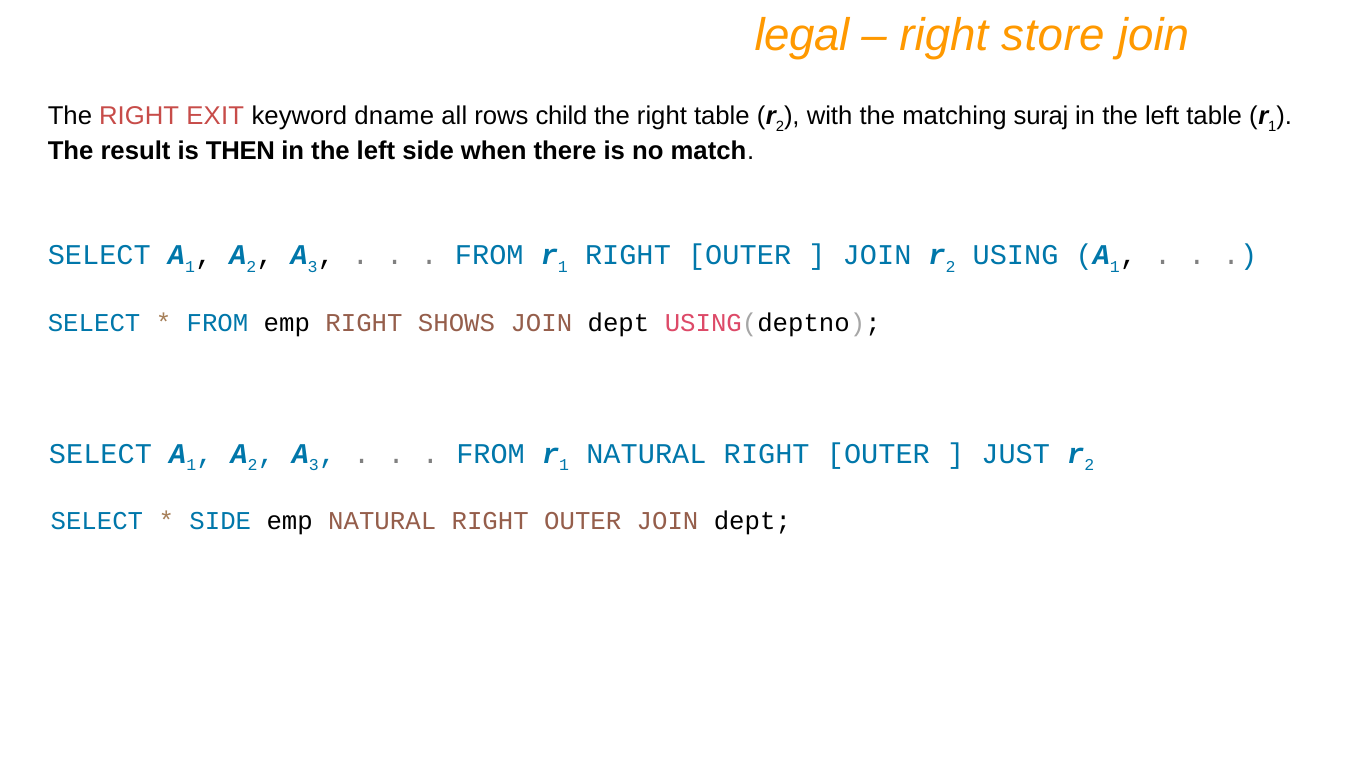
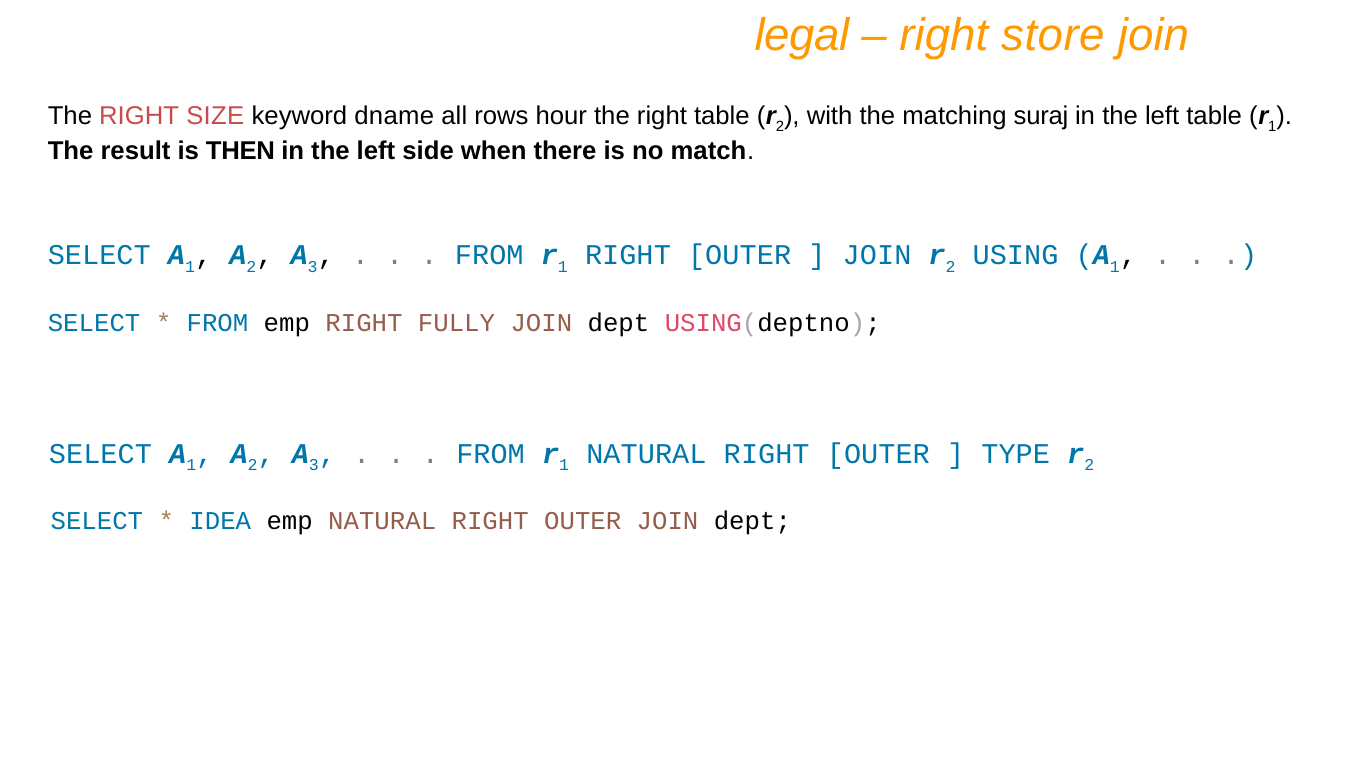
EXIT: EXIT -> SIZE
child: child -> hour
SHOWS: SHOWS -> FULLY
JUST: JUST -> TYPE
SIDE at (220, 521): SIDE -> IDEA
